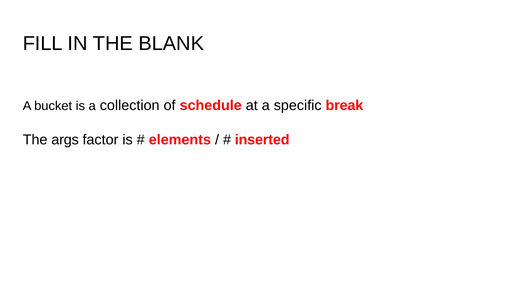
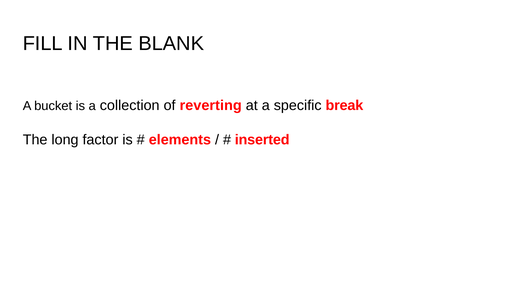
schedule: schedule -> reverting
args: args -> long
